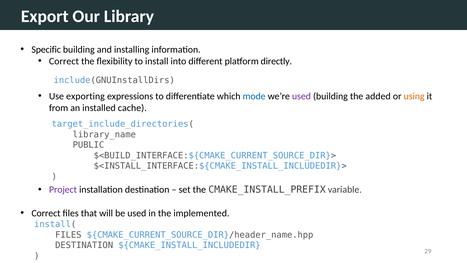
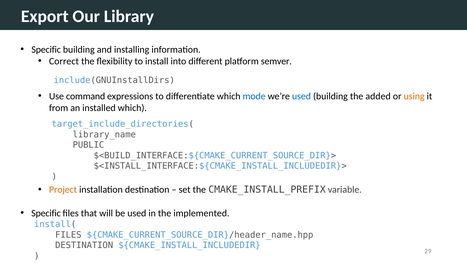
directly: directly -> semver
exporting: exporting -> command
used at (301, 96) colour: purple -> blue
installed cache: cache -> which
Project colour: purple -> orange
Correct at (46, 213): Correct -> Specific
